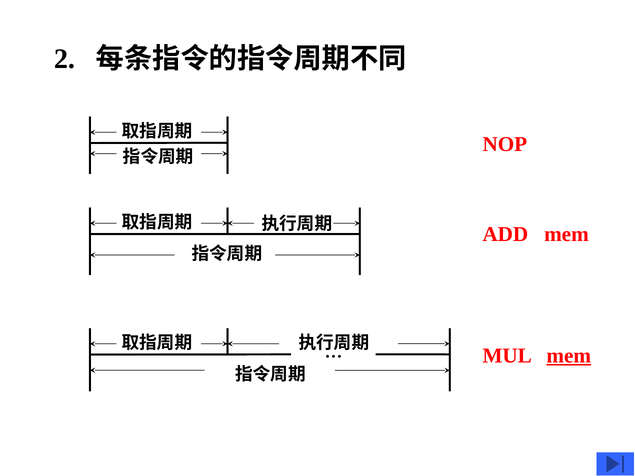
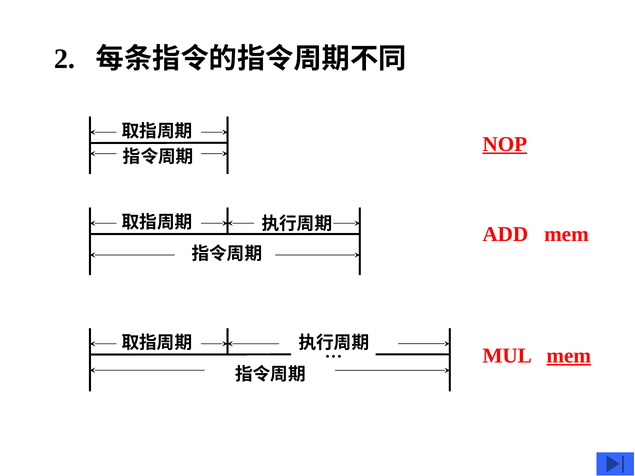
NOP underline: none -> present
